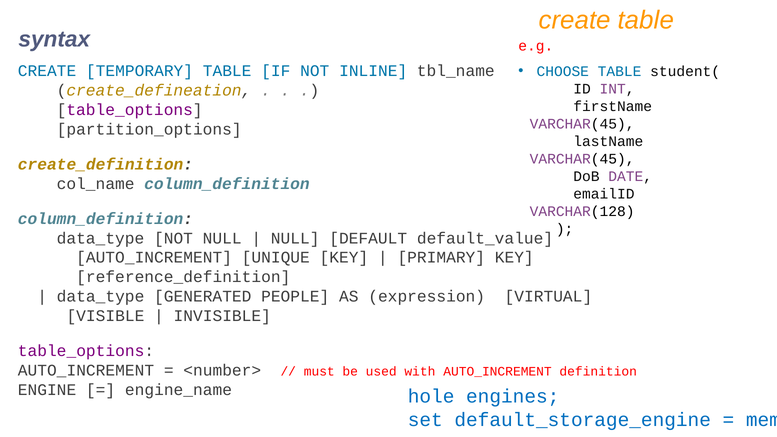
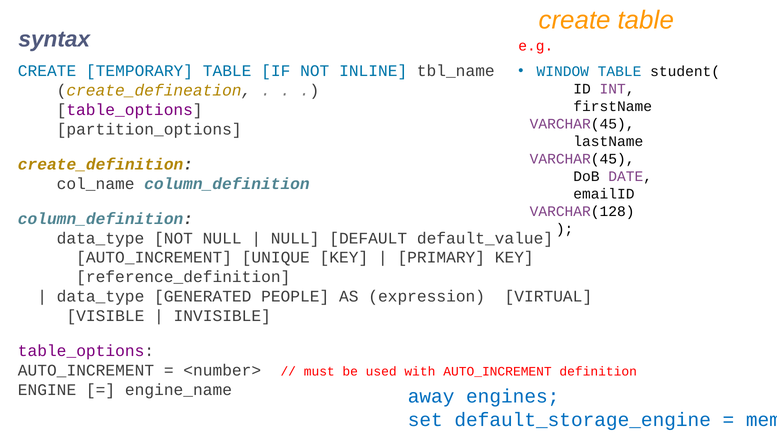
CHOOSE: CHOOSE -> WINDOW
hole: hole -> away
